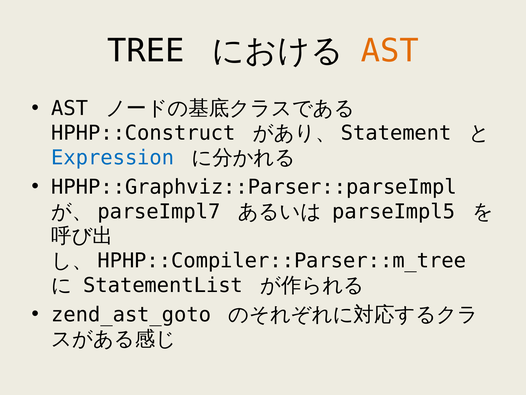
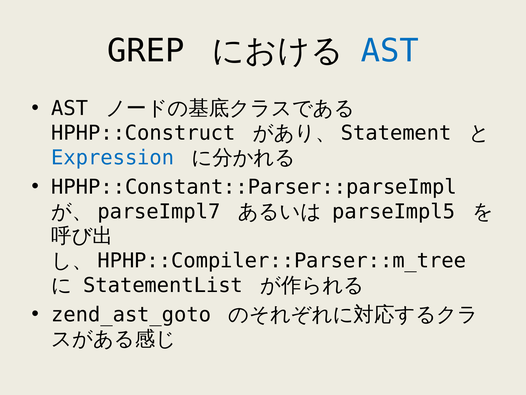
TREE: TREE -> GREP
AST at (390, 51) colour: orange -> blue
HPHP::Graphviz::Parser::parseImpl: HPHP::Graphviz::Parser::parseImpl -> HPHP::Constant::Parser::parseImpl
